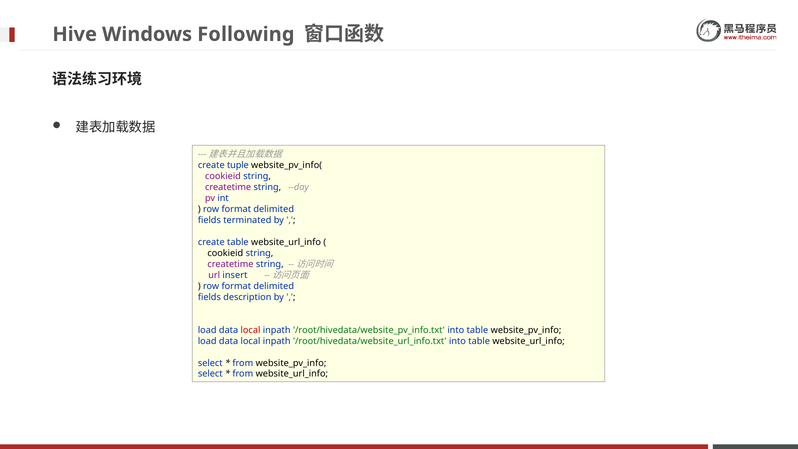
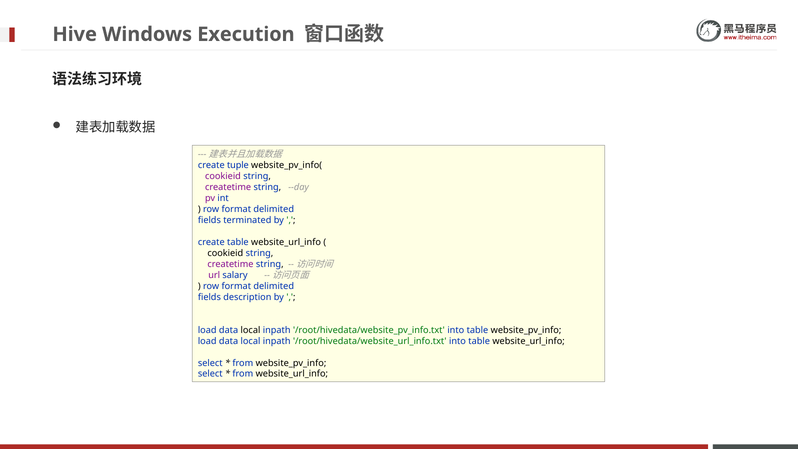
Following: Following -> Execution
insert: insert -> salary
local at (250, 330) colour: red -> black
